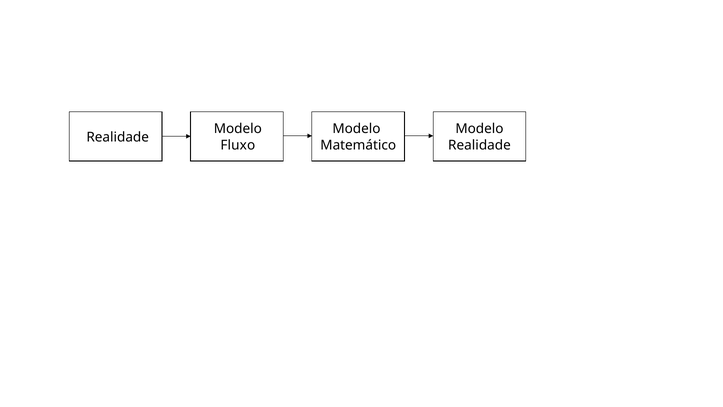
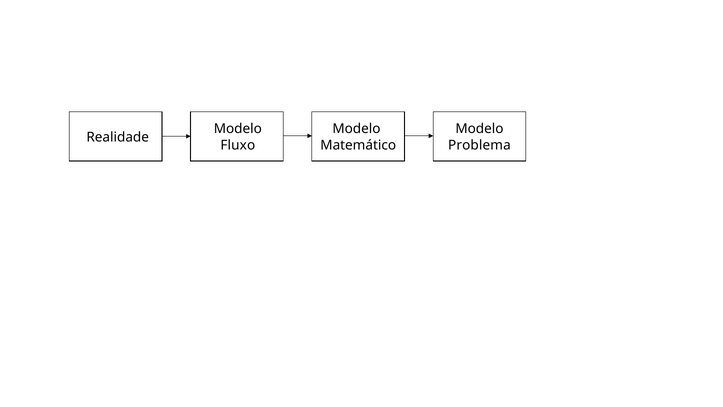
Realidade at (479, 145): Realidade -> Problema
